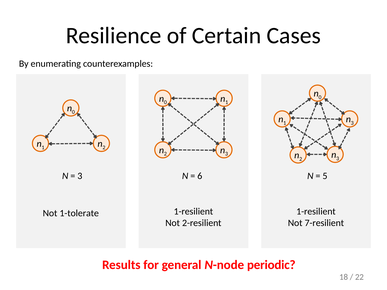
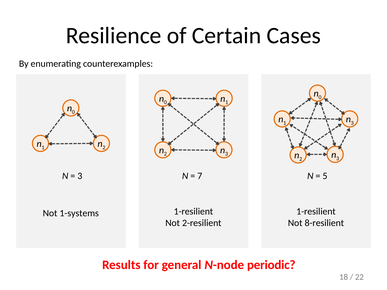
6: 6 -> 7
1-tolerate: 1-tolerate -> 1-systems
7-resilient: 7-resilient -> 8-resilient
